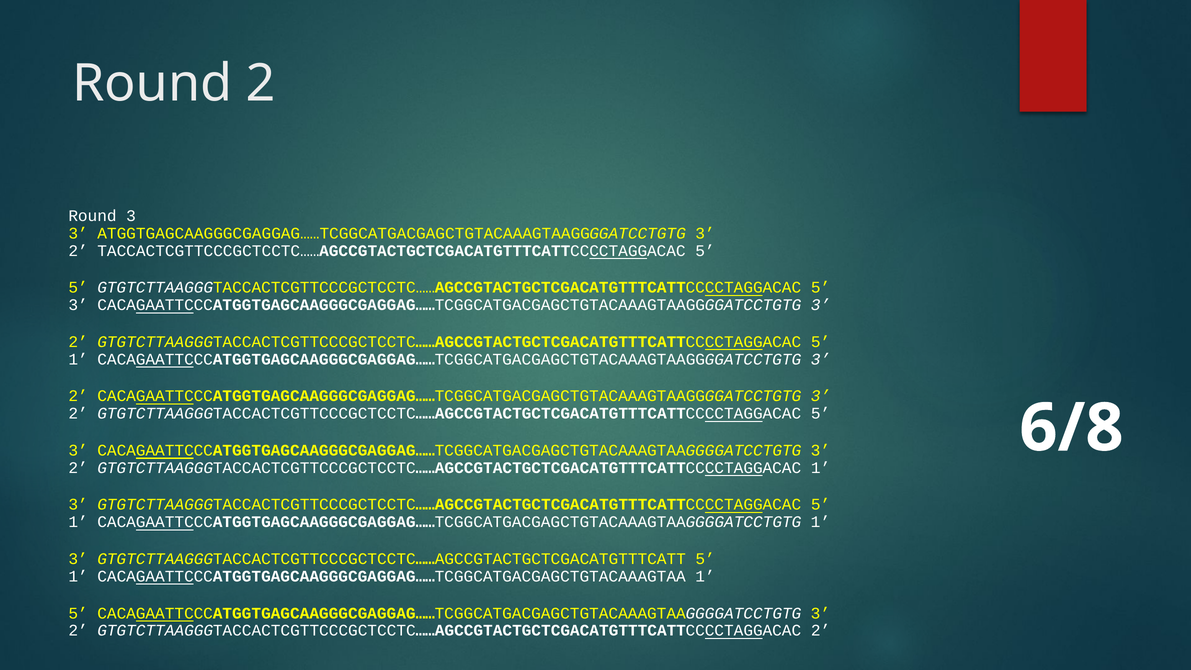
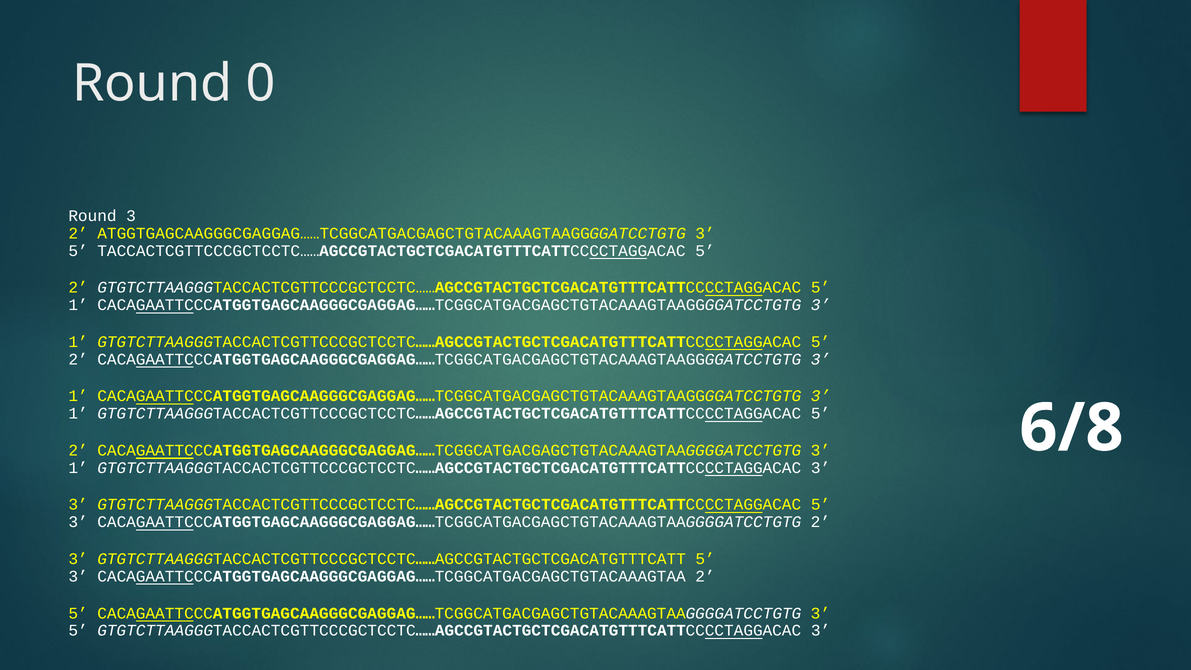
Round 2: 2 -> 0
3 at (78, 233): 3 -> 2
2 at (78, 251): 2 -> 5
5 at (78, 288): 5 -> 2
3 at (78, 305): 3 -> 1
2 at (78, 342): 2 -> 1
1 at (78, 359): 1 -> 2
2 at (78, 396): 2 -> 1
2 at (78, 414): 2 -> 1
3 at (78, 450): 3 -> 2
2 at (78, 468): 2 -> 1
1 at (821, 468): 1 -> 3
1 at (78, 522): 1 -> 3
CACAGAATTCCCATGGTGAGCAAGGGCGAGGAG……TCGGCATGACGAGCTGTACAAAGTAAGGGGATCCTGTG 1: 1 -> 2
1 at (78, 576): 1 -> 3
CACAGAATTCCCATGGTGAGCAAGGGCGAGGAG……TCGGCATGACGAGCTGTACAAAGTAA 1: 1 -> 2
2 at (78, 631): 2 -> 5
2 at (821, 631): 2 -> 3
